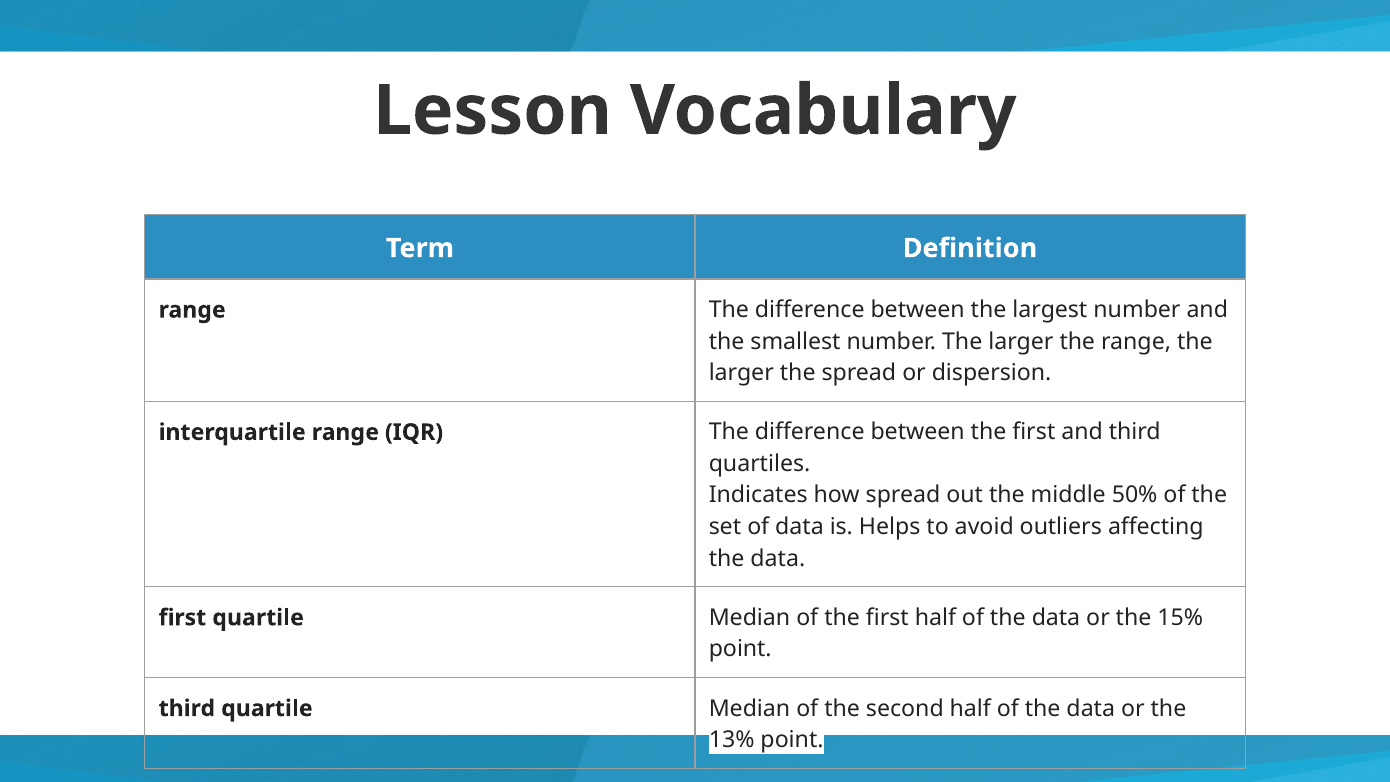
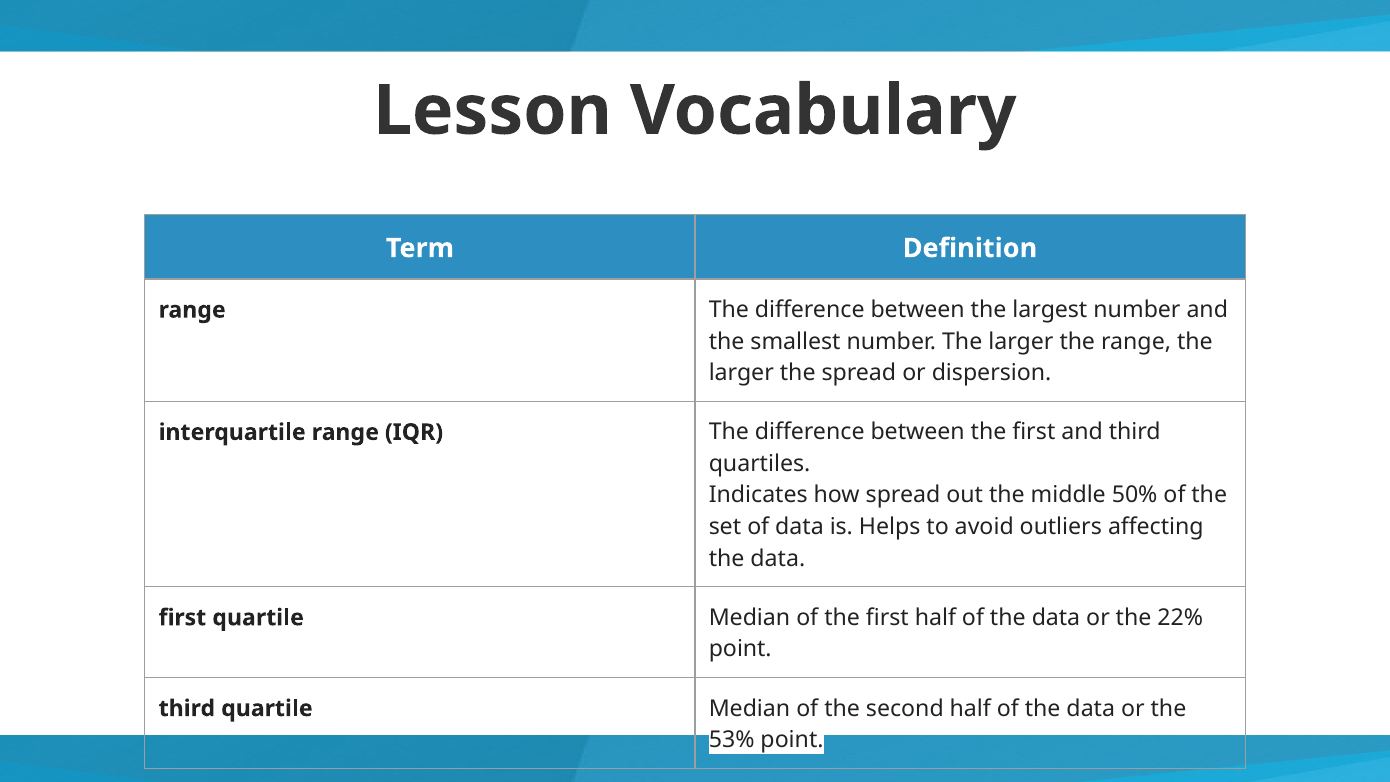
15%: 15% -> 22%
13%: 13% -> 53%
